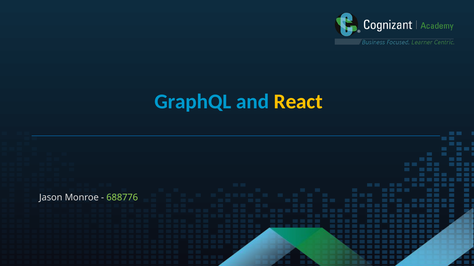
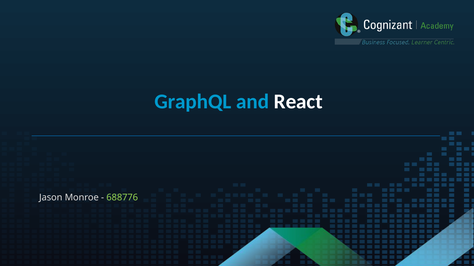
React colour: yellow -> white
